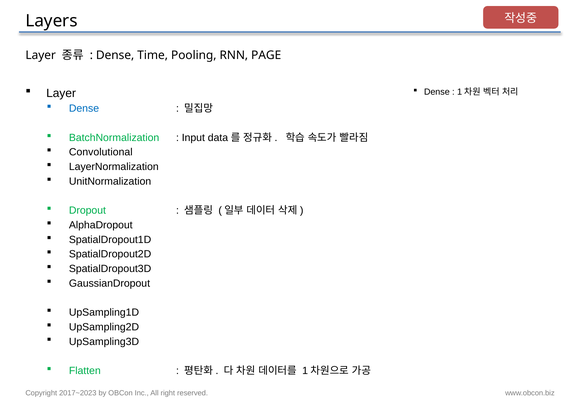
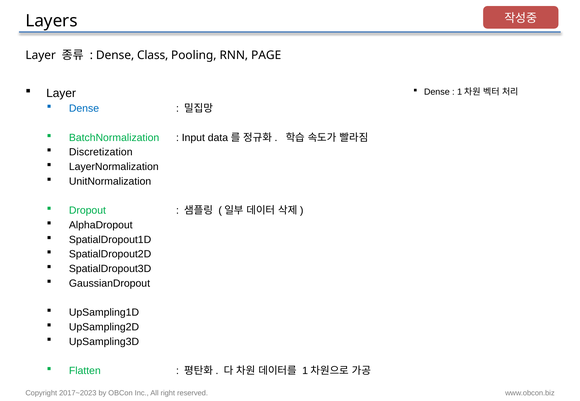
Time: Time -> Class
Convolutional: Convolutional -> Discretization
